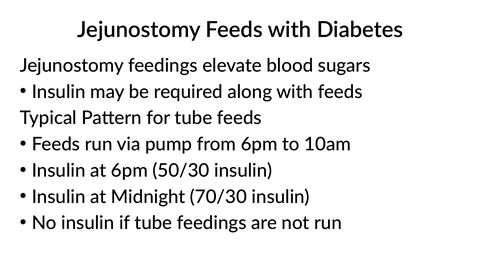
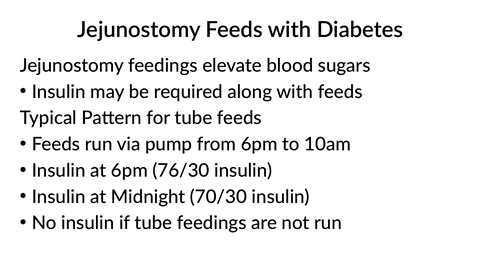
50/30: 50/30 -> 76/30
